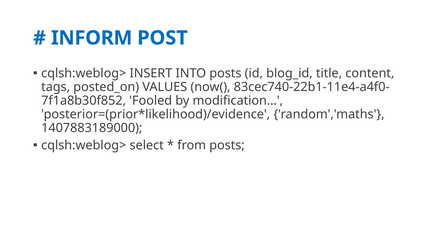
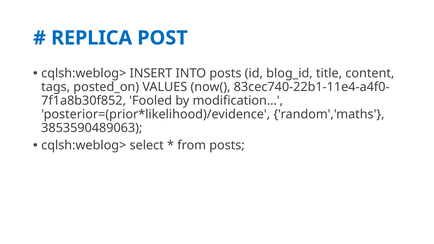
INFORM: INFORM -> REPLICA
1407883189000: 1407883189000 -> 3853590489063
